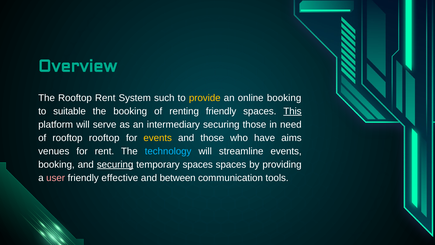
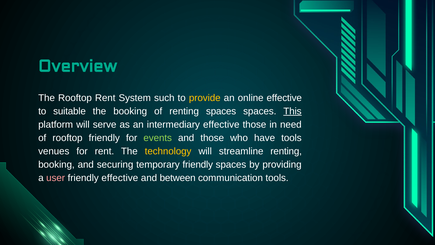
online booking: booking -> effective
renting friendly: friendly -> spaces
intermediary securing: securing -> effective
rooftop rooftop: rooftop -> friendly
events at (158, 138) colour: yellow -> light green
have aims: aims -> tools
technology colour: light blue -> yellow
streamline events: events -> renting
securing at (115, 164) underline: present -> none
temporary spaces: spaces -> friendly
